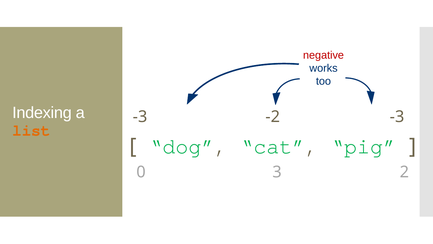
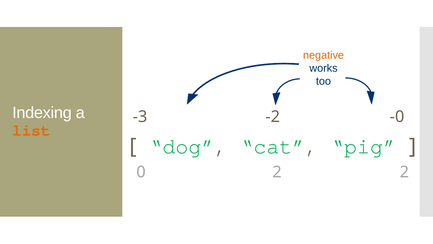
negative colour: red -> orange
-2 -3: -3 -> -0
0 3: 3 -> 2
